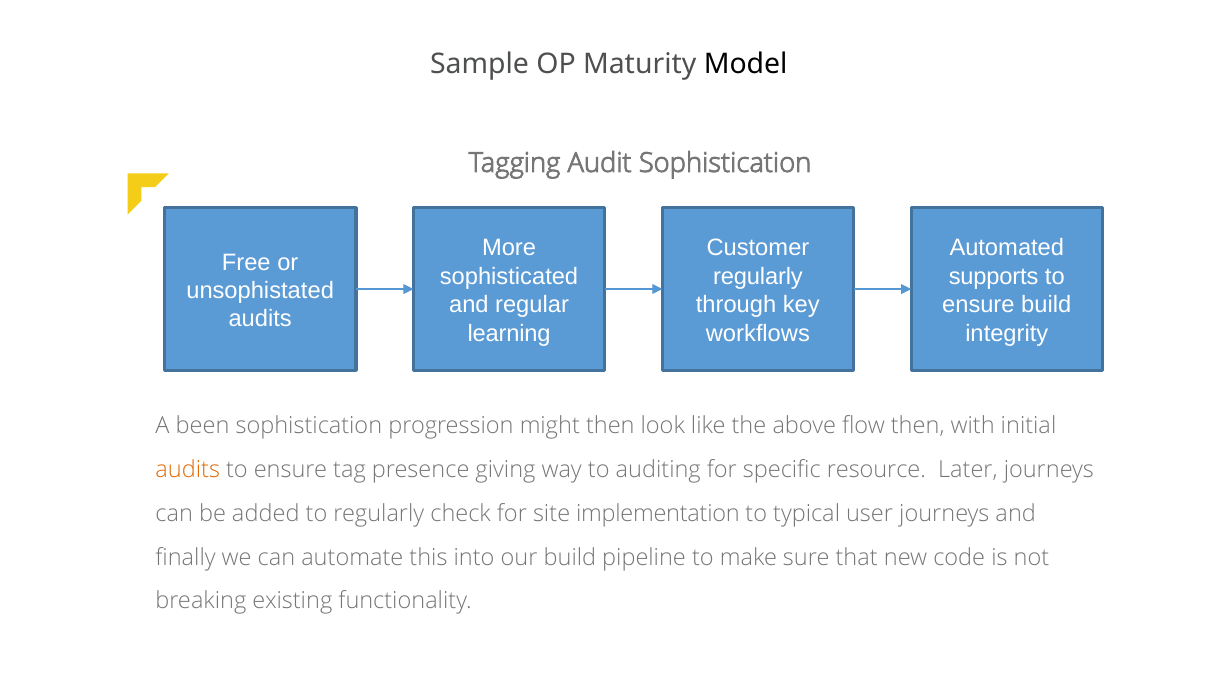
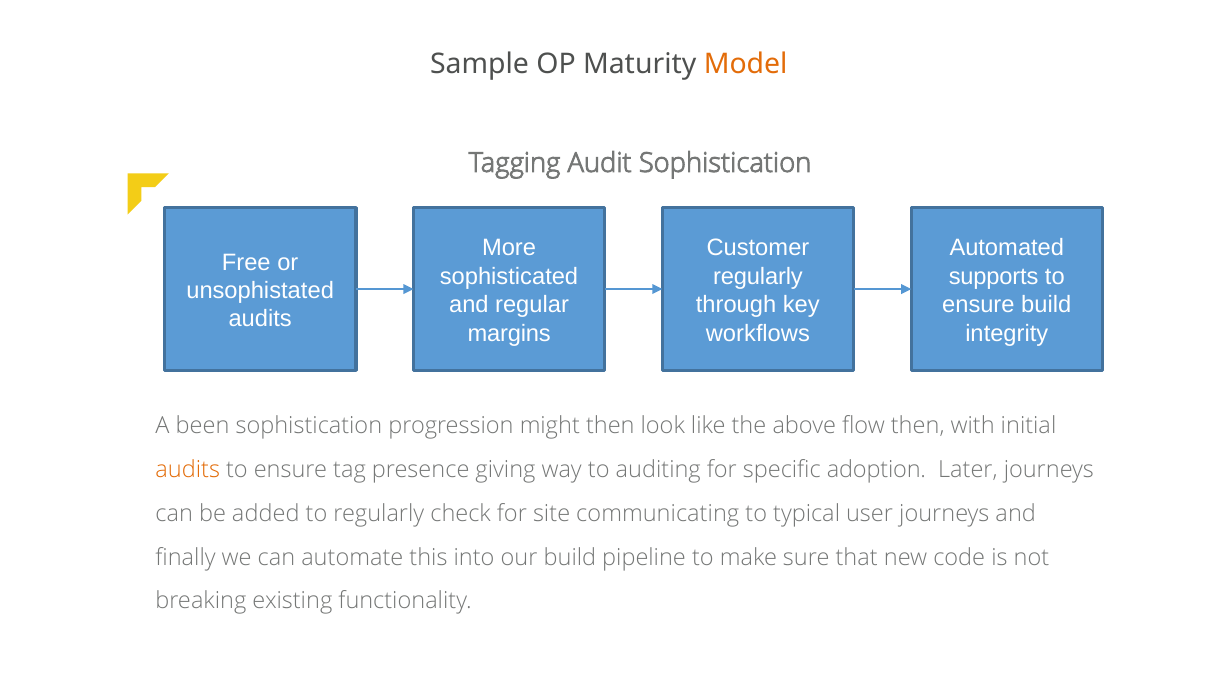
Model colour: black -> orange
learning: learning -> margins
resource: resource -> adoption
implementation: implementation -> communicating
